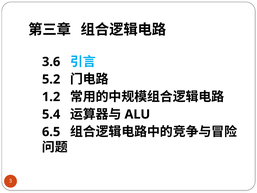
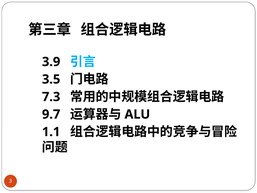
3.6: 3.6 -> 3.9
5.2: 5.2 -> 3.5
1.2: 1.2 -> 7.3
5.4: 5.4 -> 9.7
6.5: 6.5 -> 1.1
